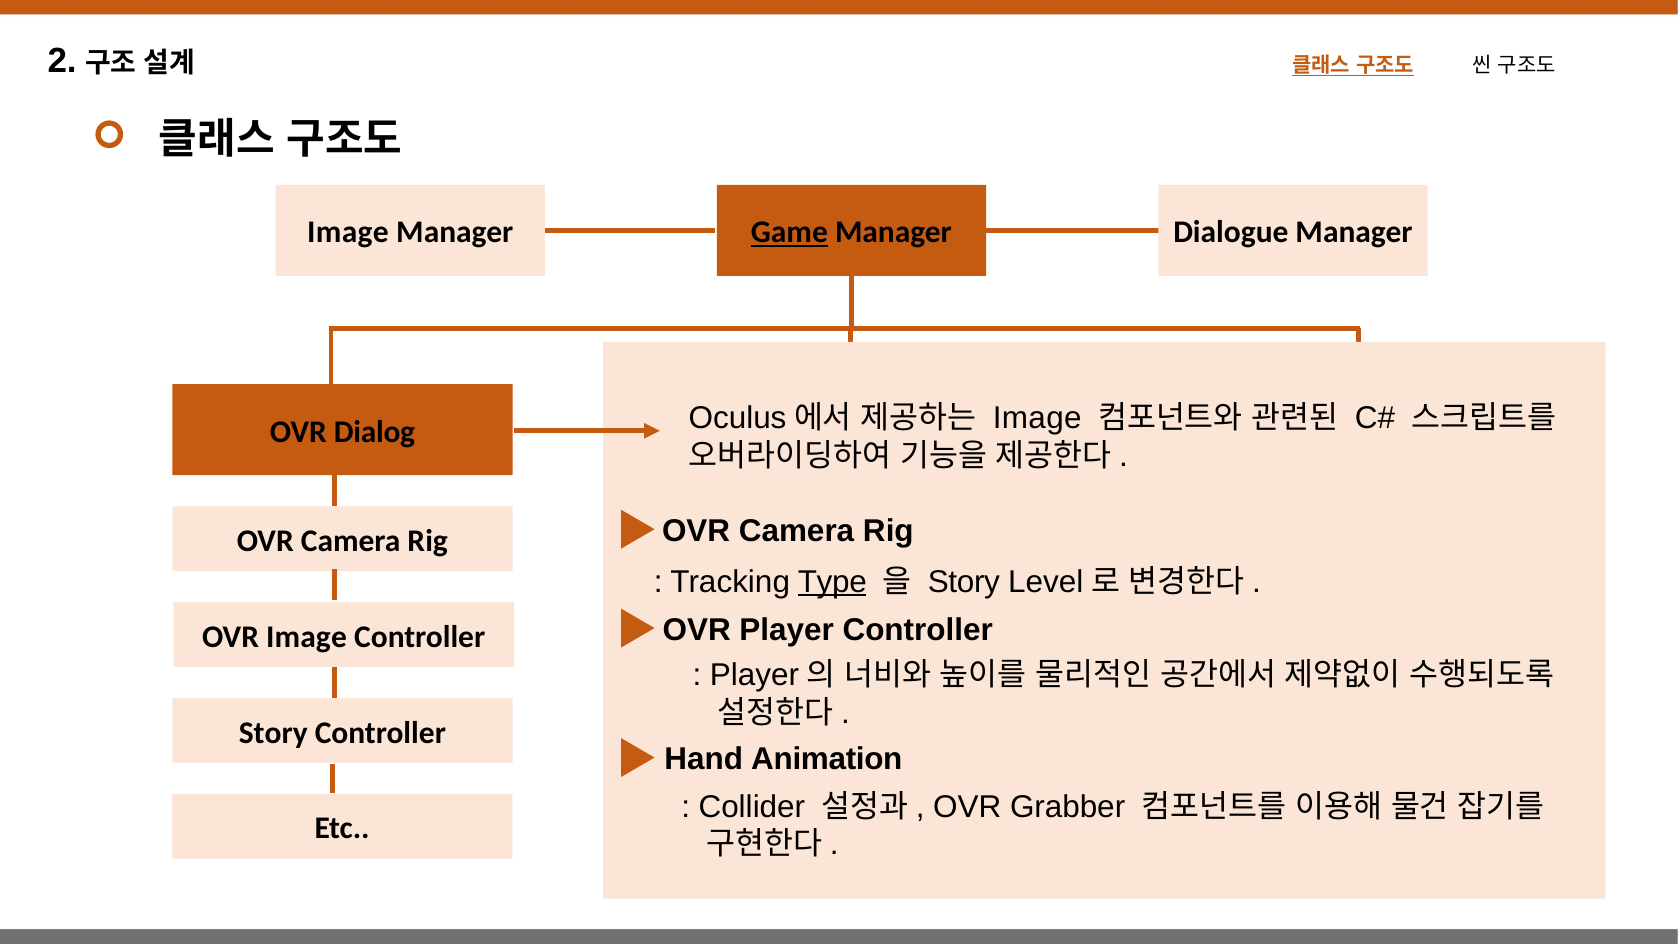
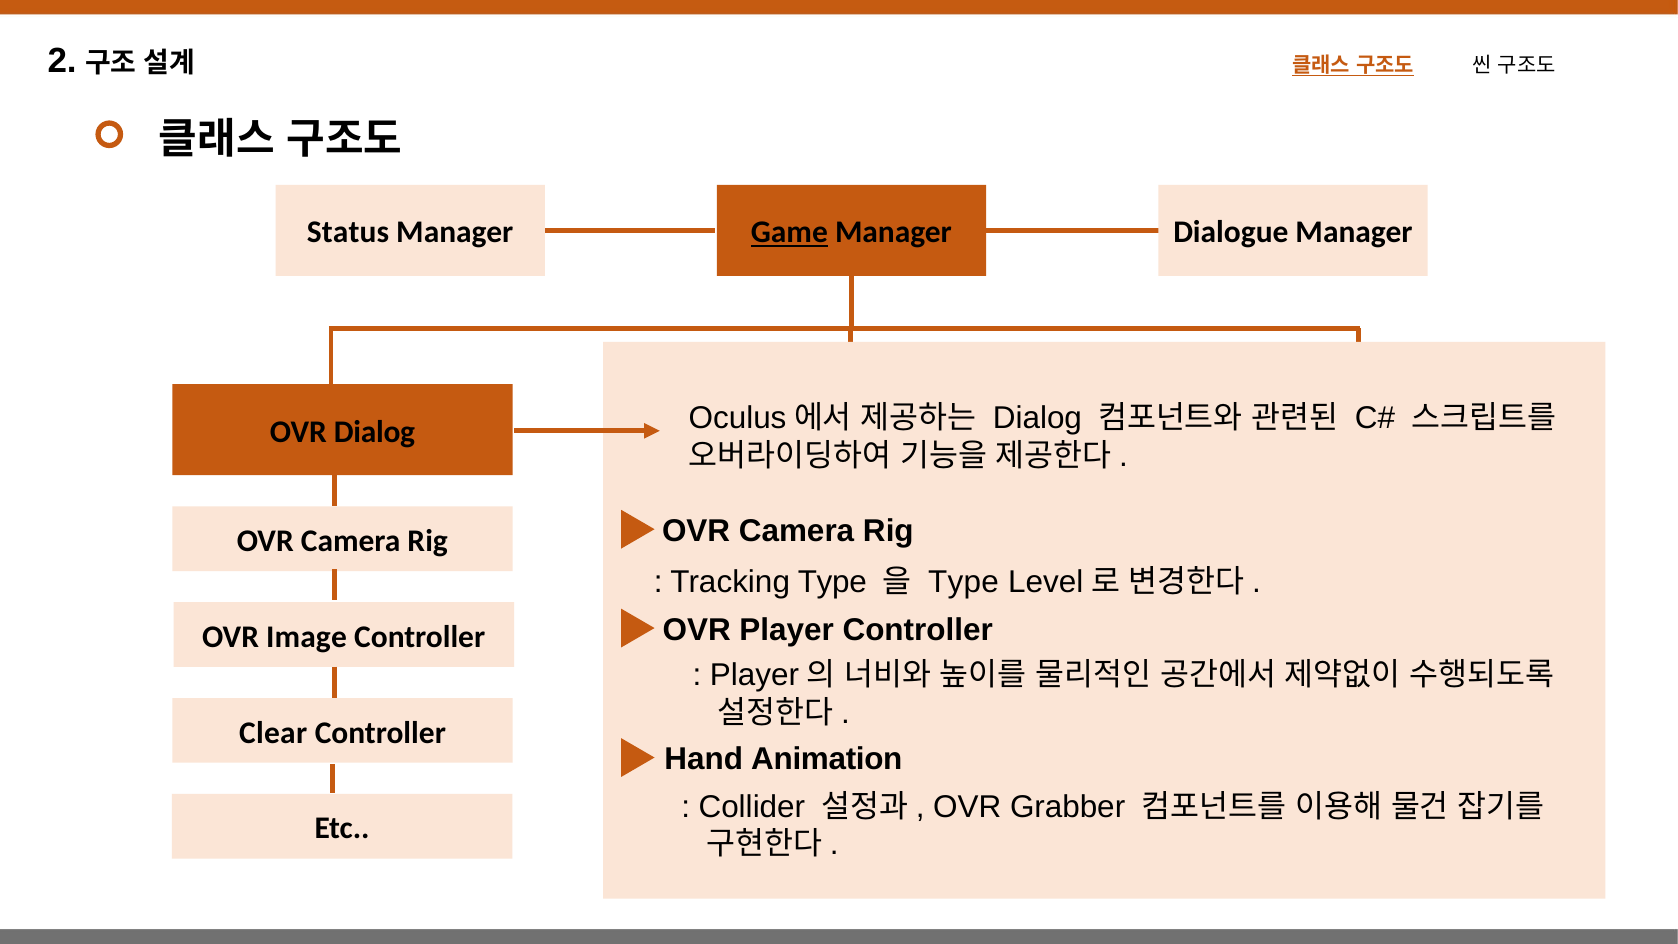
Image at (348, 232): Image -> Status
Image at (1037, 418): Image -> Dialog
Type at (832, 582) underline: present -> none
Story at (964, 582): Story -> Type
Story at (273, 733): Story -> Clear
